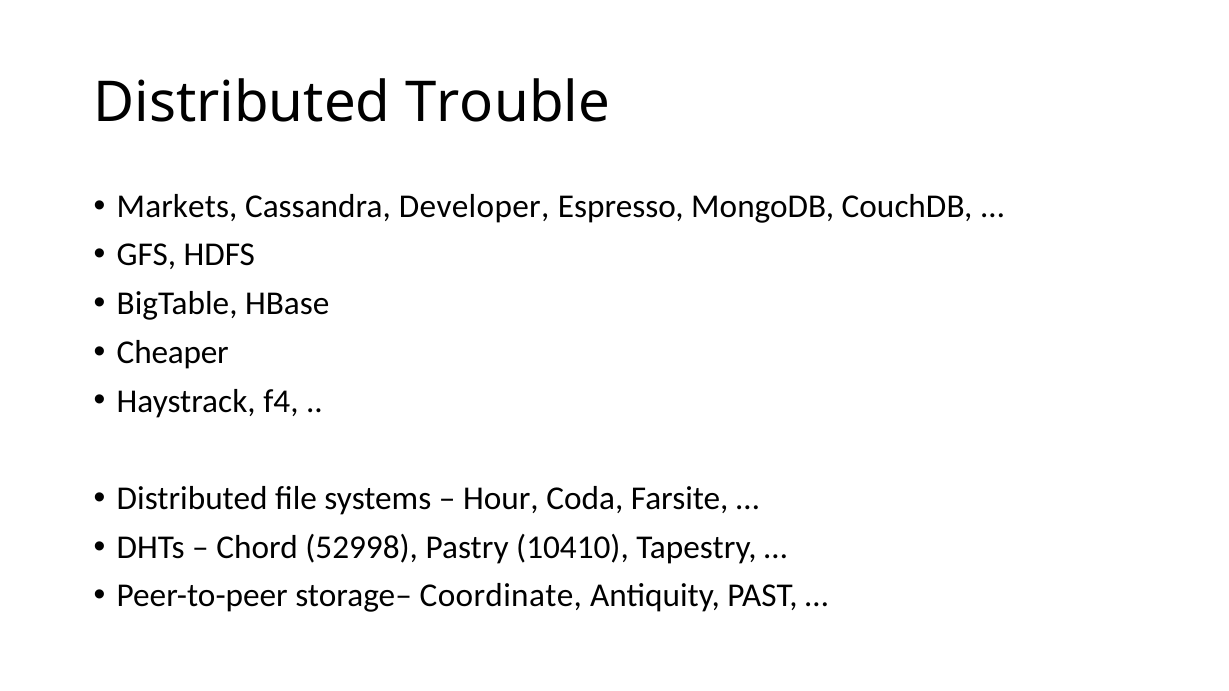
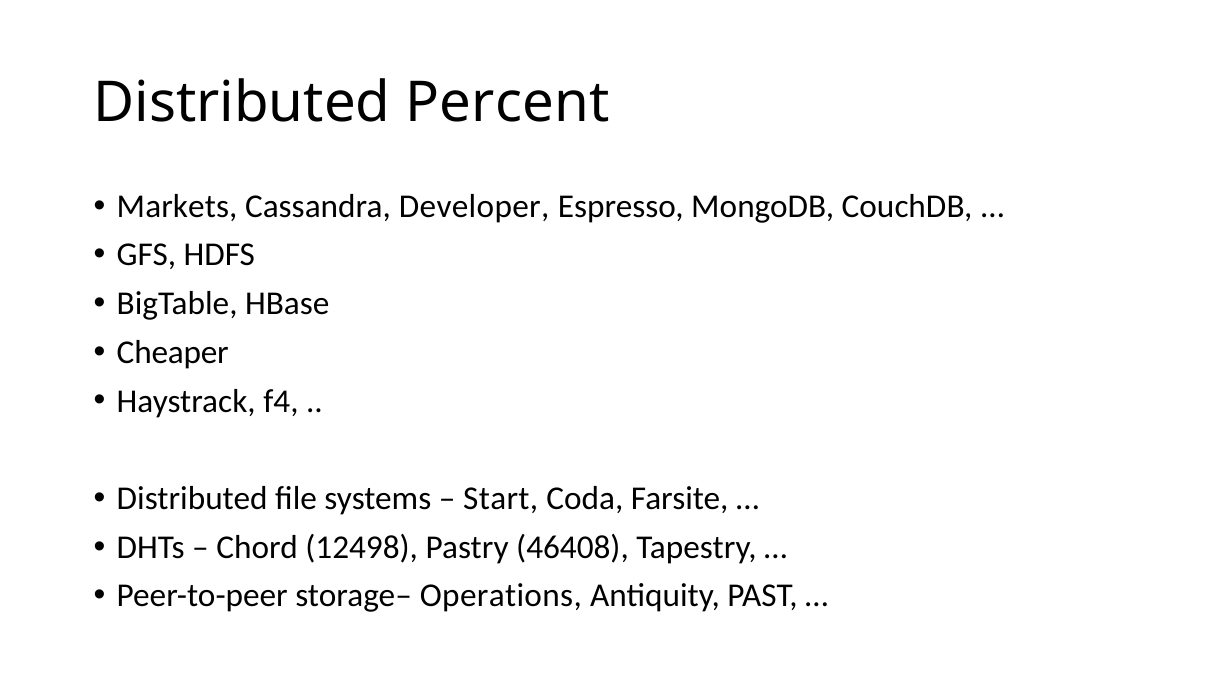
Trouble: Trouble -> Percent
Hour: Hour -> Start
52998: 52998 -> 12498
10410: 10410 -> 46408
Coordinate: Coordinate -> Operations
